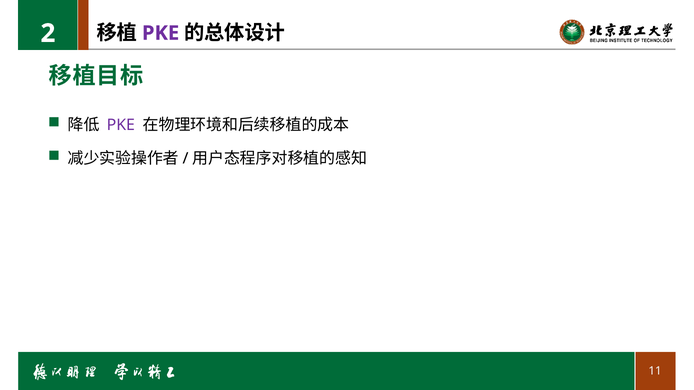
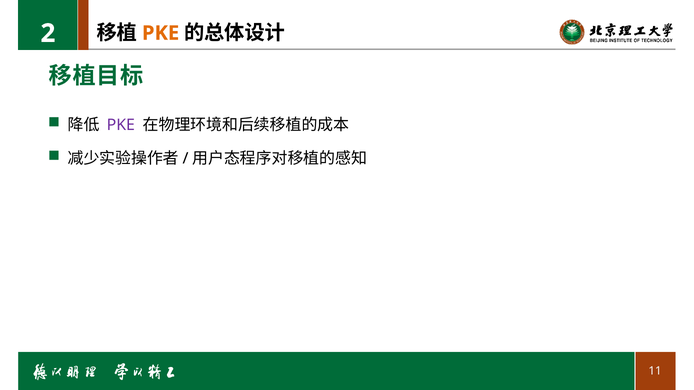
PKE at (161, 33) colour: purple -> orange
